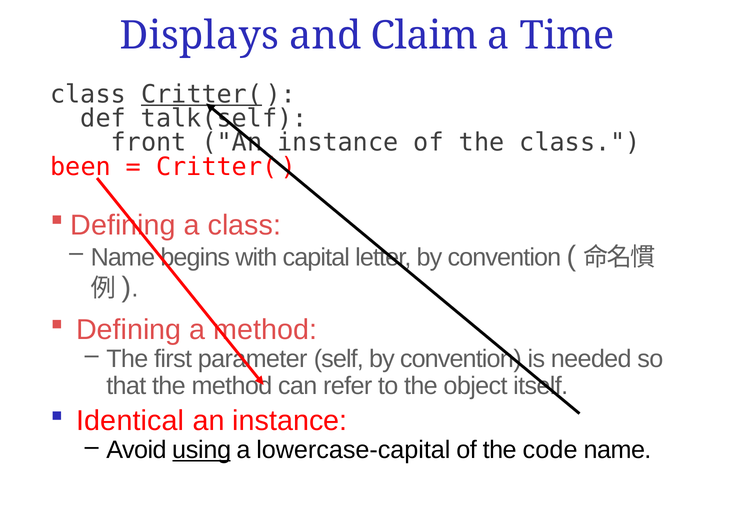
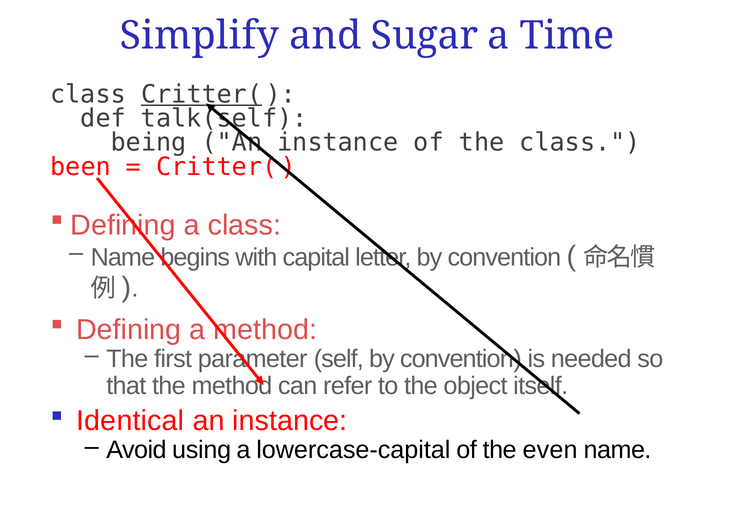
Displays: Displays -> Simplify
Claim: Claim -> Sugar
front: front -> being
using underline: present -> none
code: code -> even
